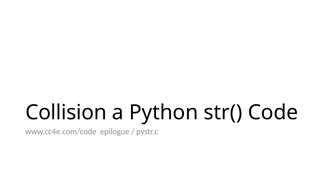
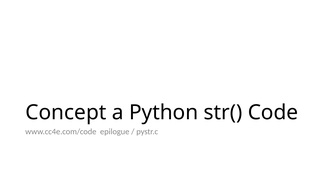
Collision: Collision -> Concept
